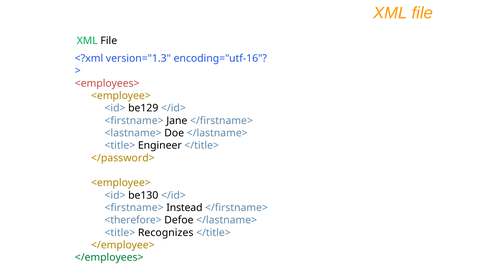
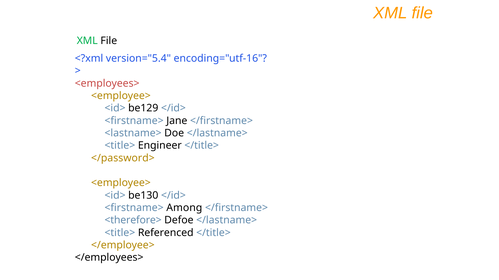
version="1.3: version="1.3 -> version="5.4
Instead: Instead -> Among
Recognizes: Recognizes -> Referenced
</employees> colour: green -> black
